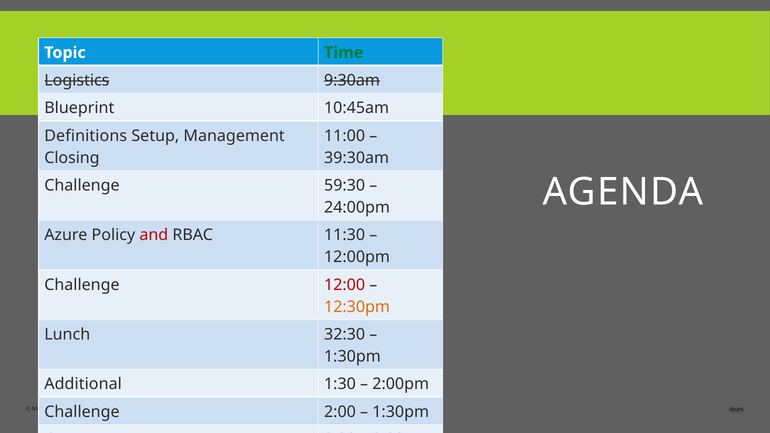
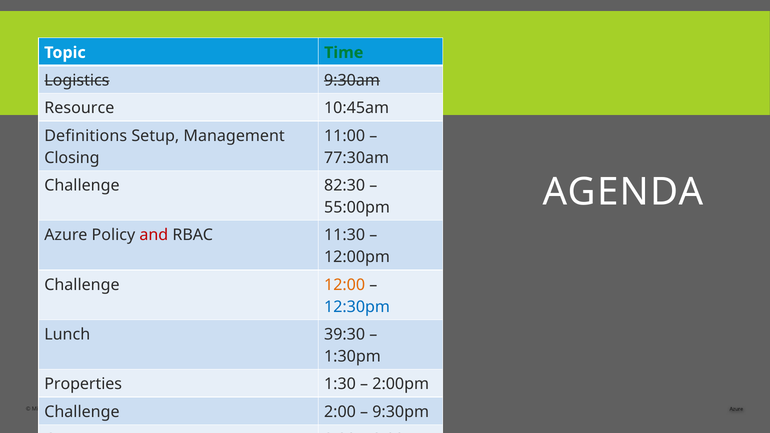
Blueprint: Blueprint -> Resource
39:30am: 39:30am -> 77:30am
59:30: 59:30 -> 82:30
24:00pm: 24:00pm -> 55:00pm
12:00 colour: red -> orange
12:30pm colour: orange -> blue
32:30: 32:30 -> 39:30
Additional: Additional -> Properties
1:30pm at (401, 412): 1:30pm -> 9:30pm
